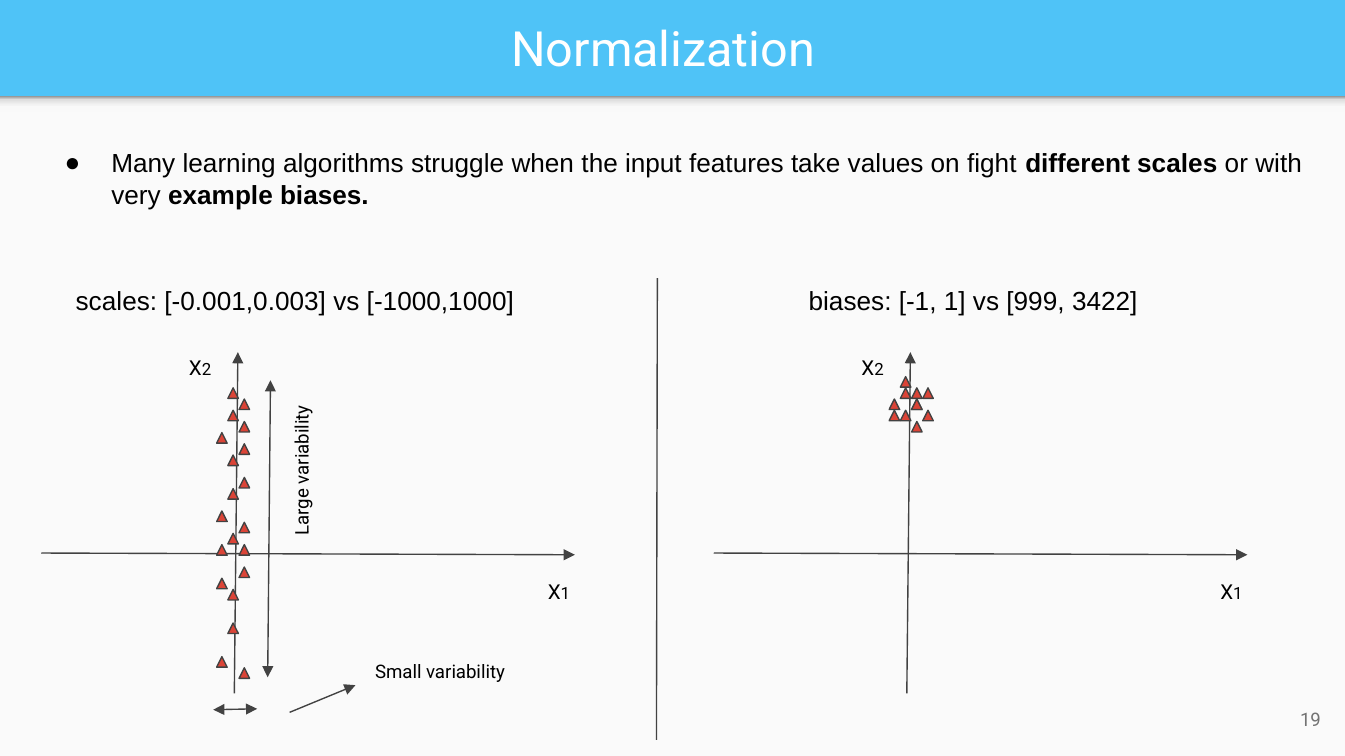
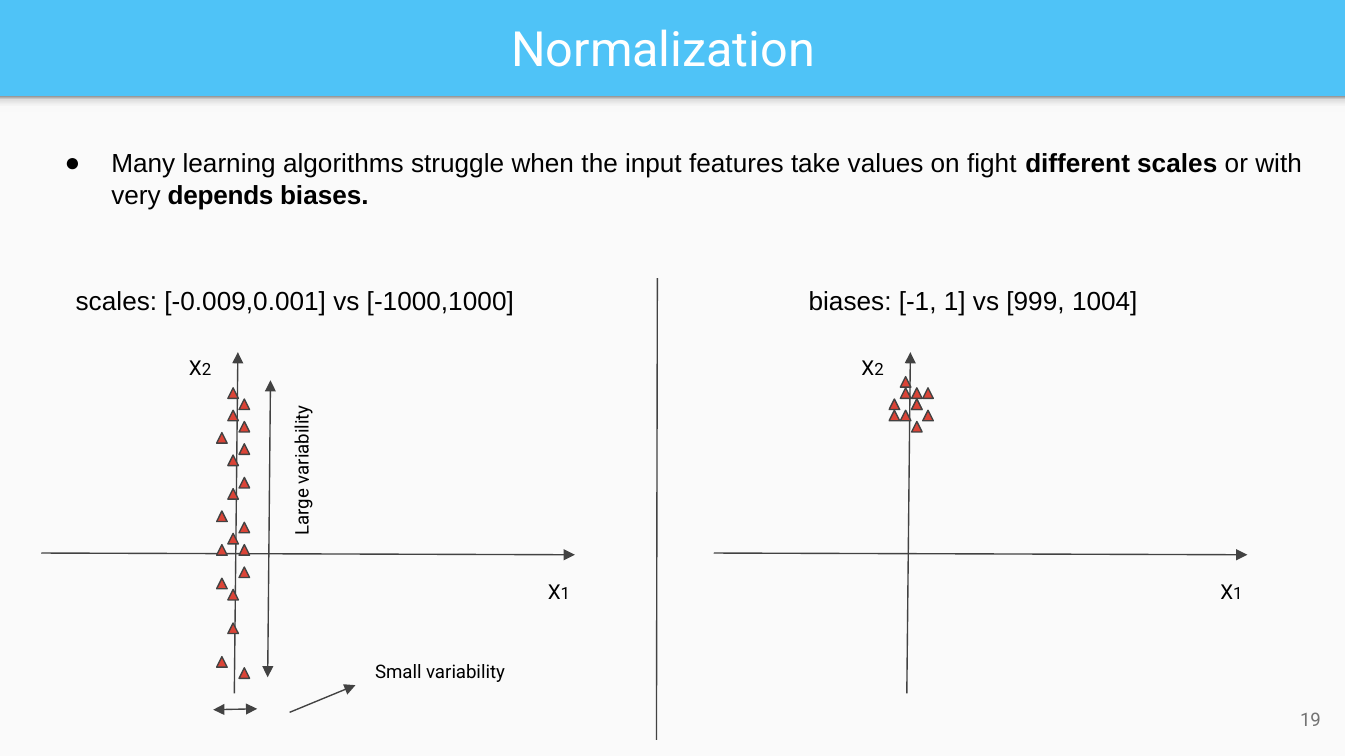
example: example -> depends
-0.001,0.003: -0.001,0.003 -> -0.009,0.001
3422: 3422 -> 1004
